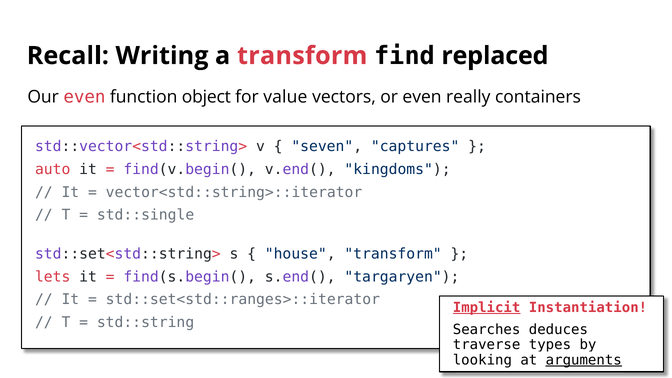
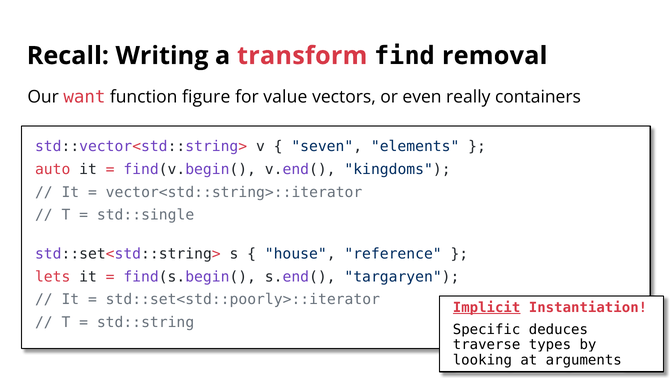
replaced: replaced -> removal
Our even: even -> want
object: object -> figure
captures: captures -> elements
house transform: transform -> reference
std::set<std::ranges>::iterator: std::set<std::ranges>::iterator -> std::set<std::poorly>::iterator
Searches: Searches -> Specific
arguments underline: present -> none
